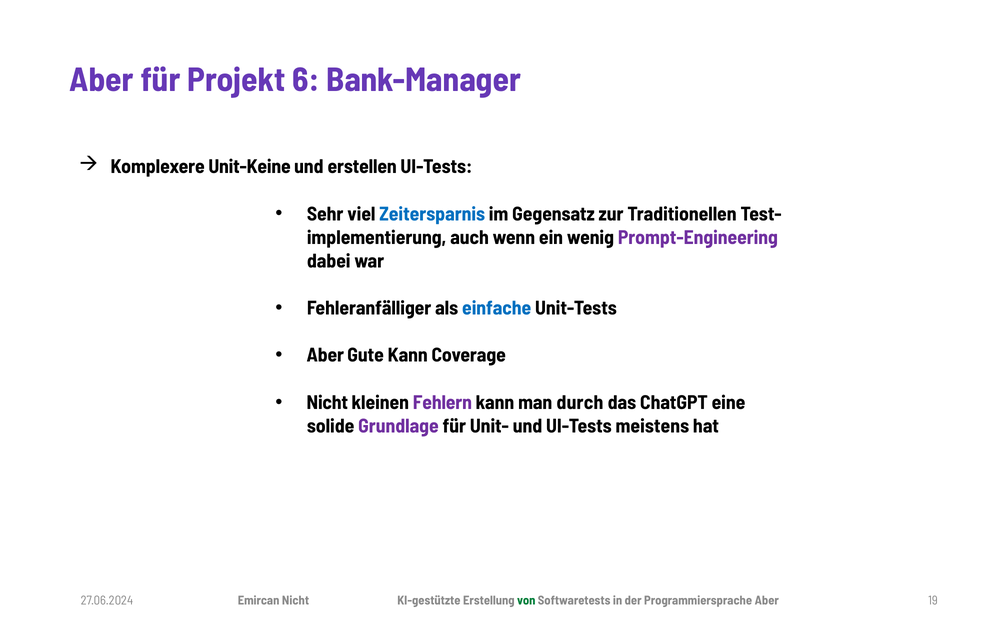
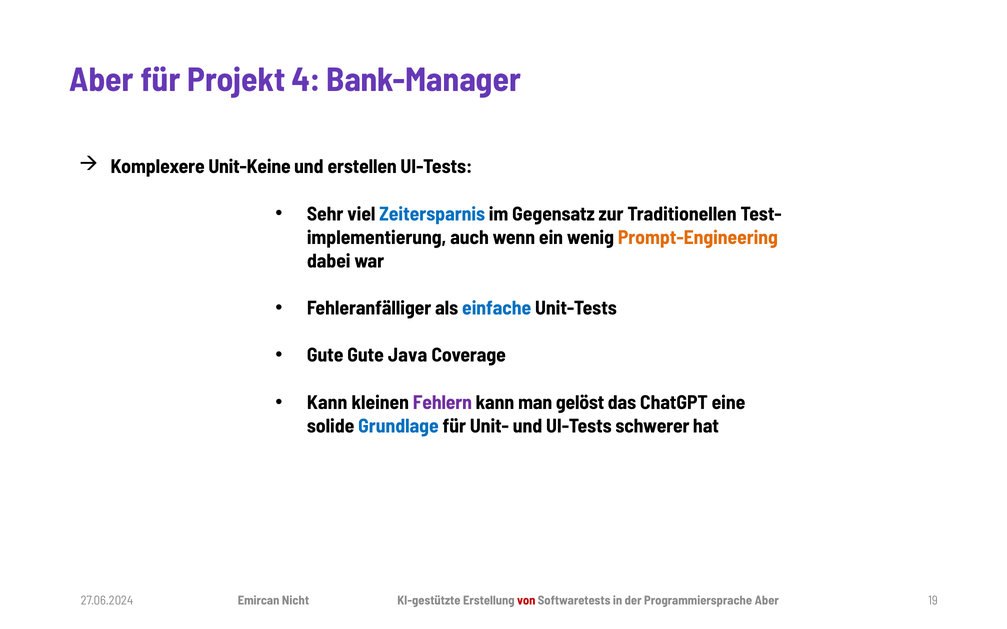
6: 6 -> 4
Prompt-Engineering colour: purple -> orange
Aber at (325, 356): Aber -> Gute
Gute Kann: Kann -> Java
Nicht at (327, 403): Nicht -> Kann
durch: durch -> gelöst
Grundlage colour: purple -> blue
meistens: meistens -> schwerer
von colour: green -> red
